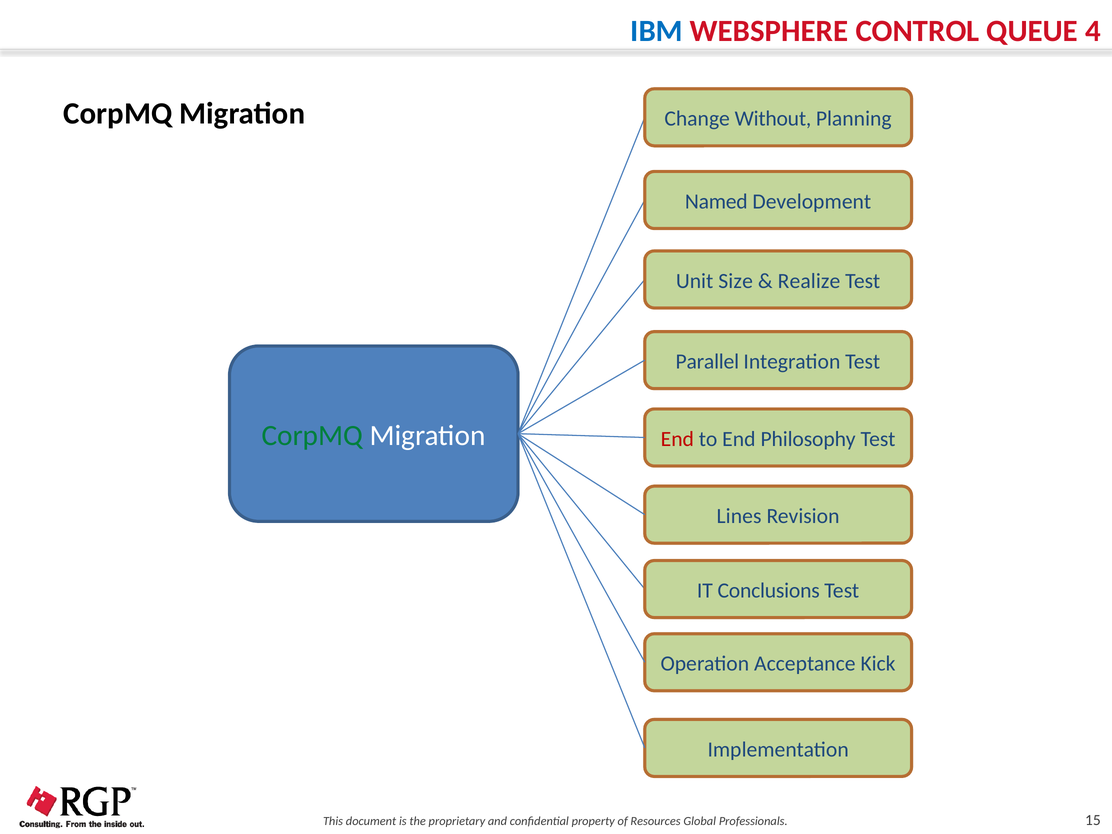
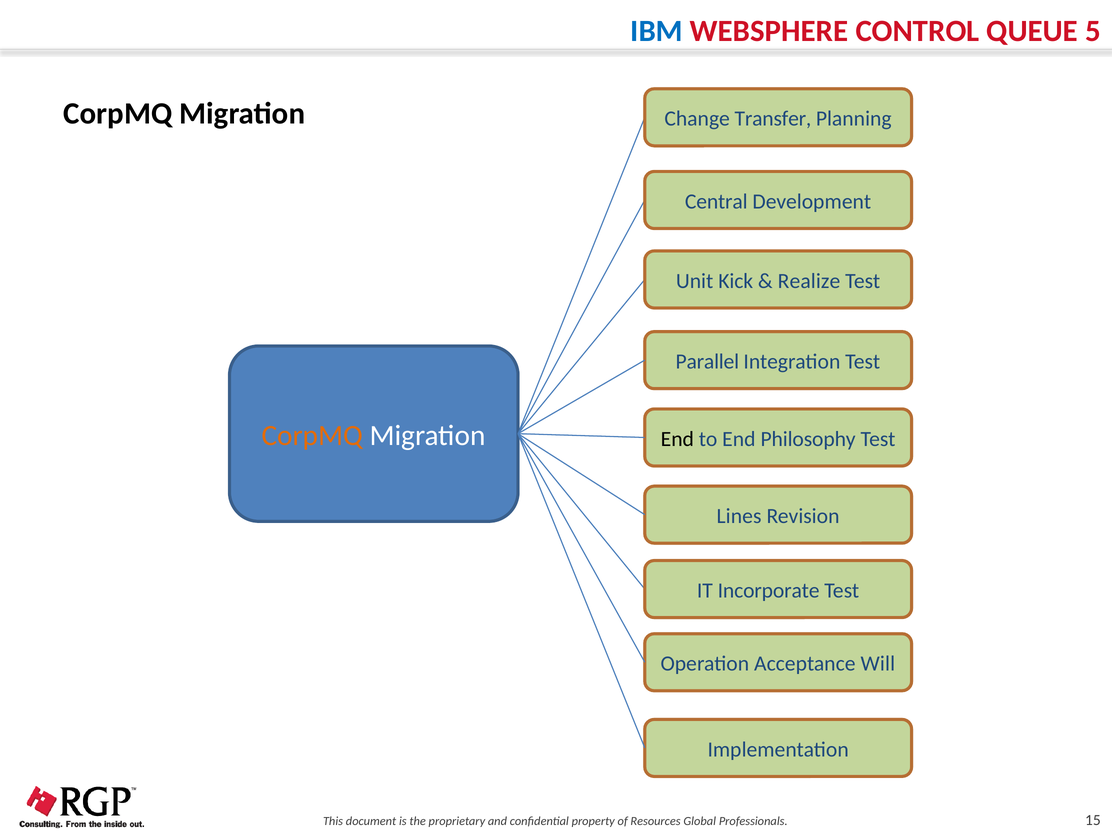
4: 4 -> 5
Without: Without -> Transfer
Named: Named -> Central
Size: Size -> Kick
CorpMQ at (312, 436) colour: green -> orange
End at (677, 439) colour: red -> black
Conclusions: Conclusions -> Incorporate
Kick: Kick -> Will
